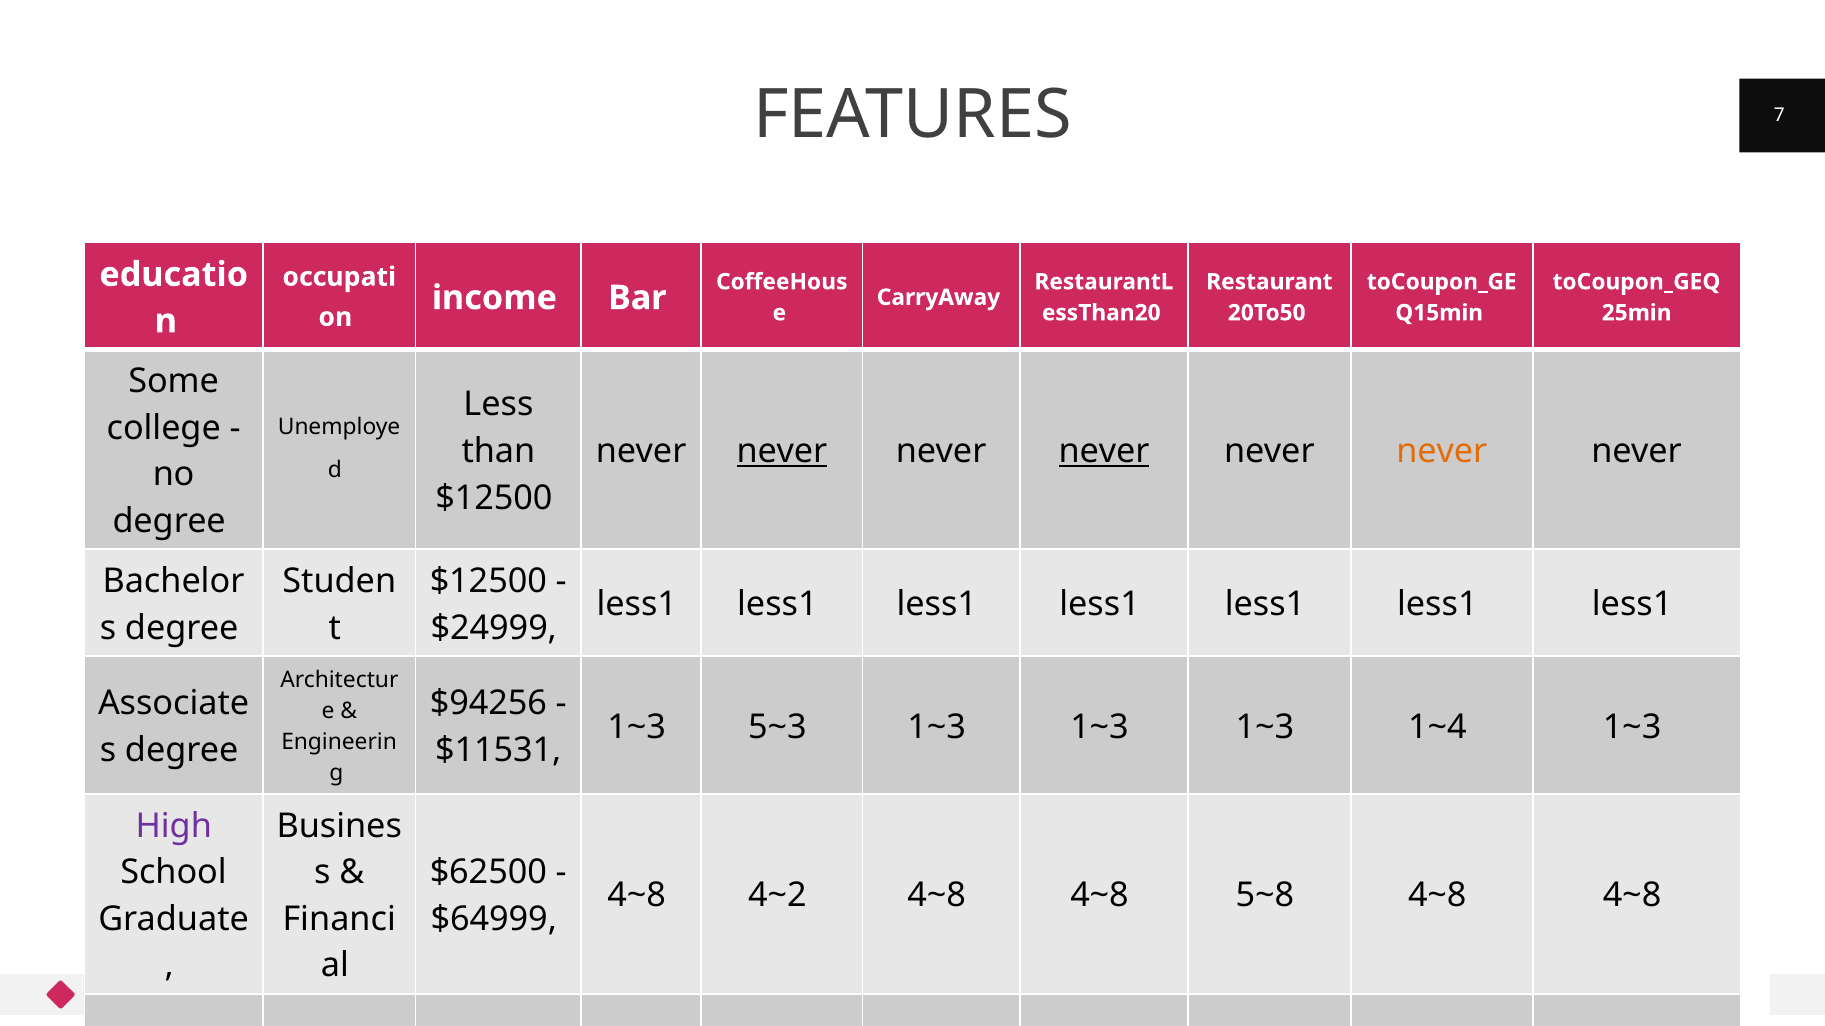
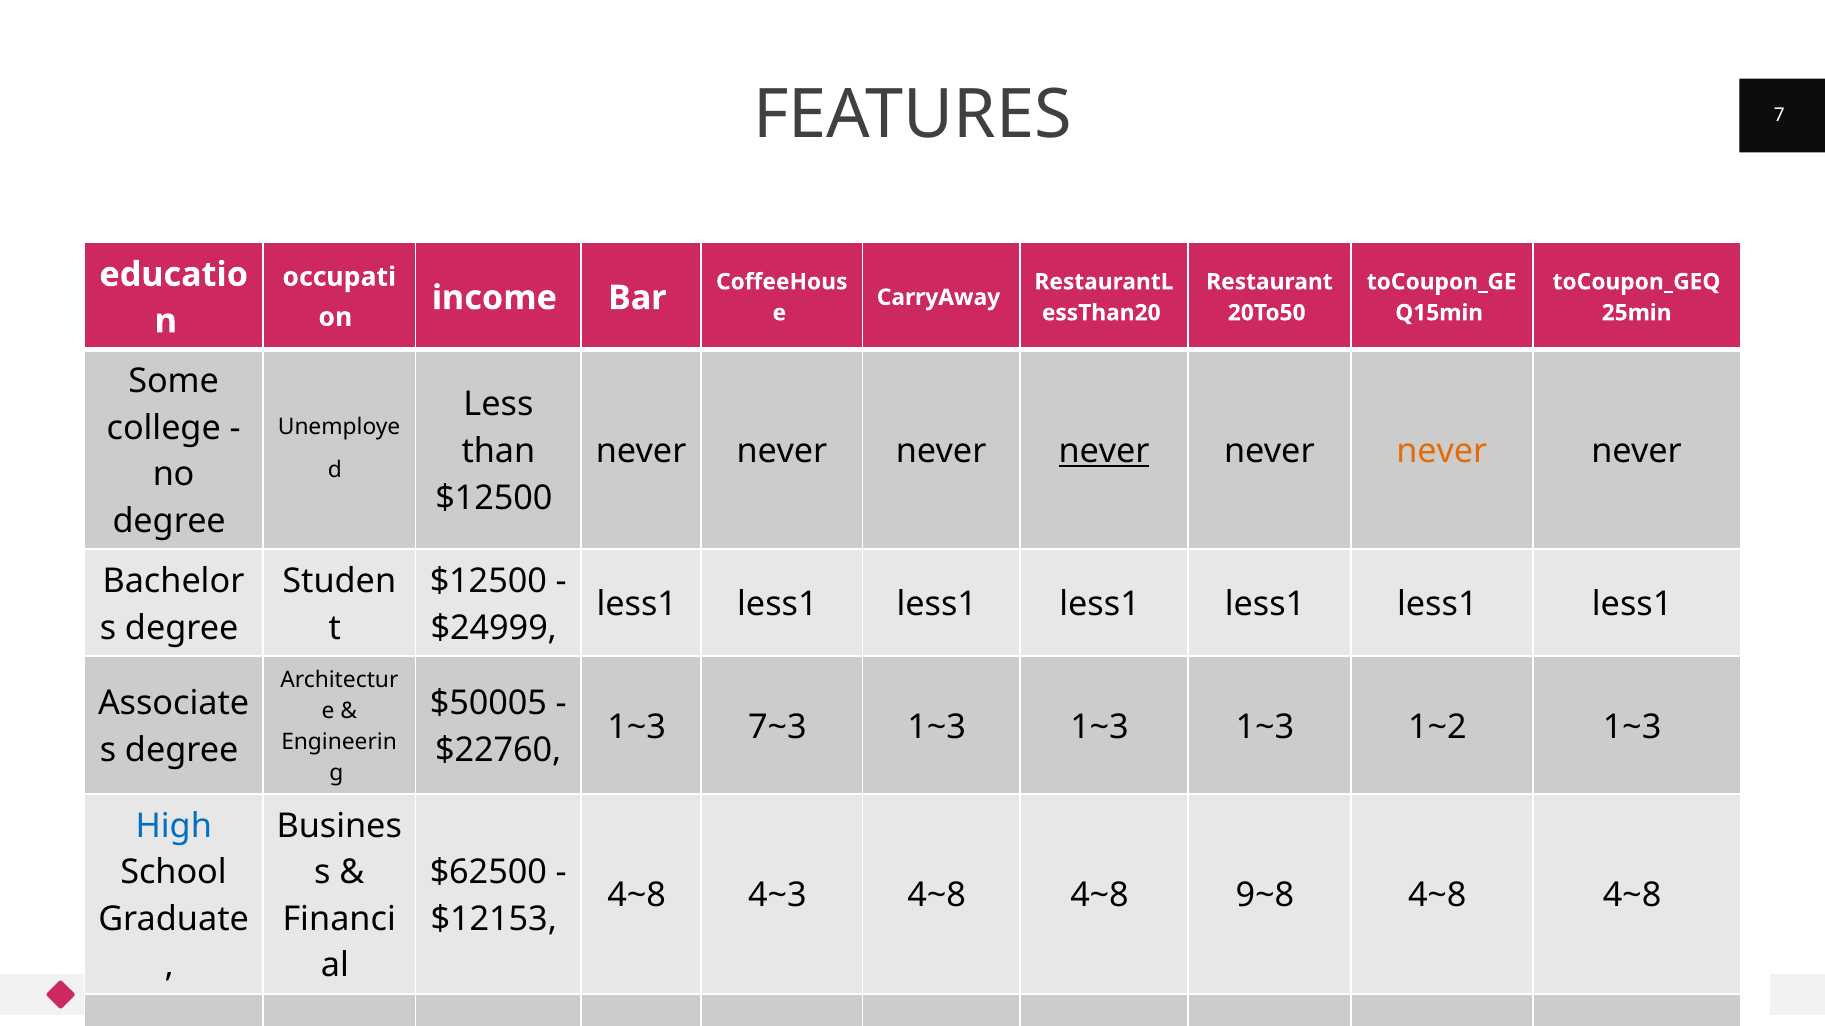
never at (782, 451) underline: present -> none
$94256: $94256 -> $50005
5~3: 5~3 -> 7~3
1~4: 1~4 -> 1~2
$11531: $11531 -> $22760
High colour: purple -> blue
4~2: 4~2 -> 4~3
5~8: 5~8 -> 9~8
$64999: $64999 -> $12153
